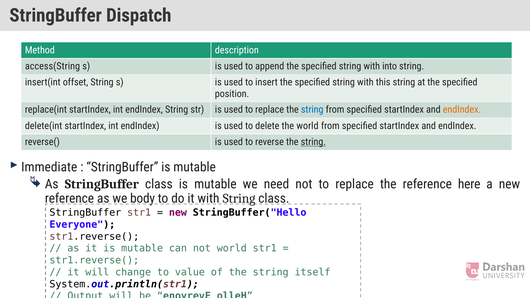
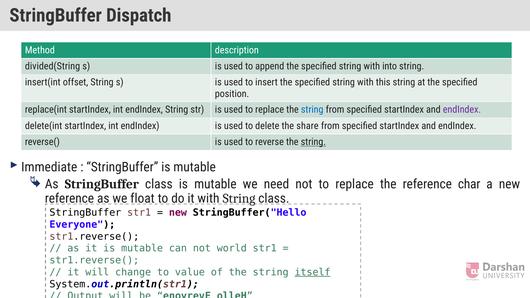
access(String: access(String -> divided(String
endIndex at (462, 110) colour: orange -> purple
the world: world -> share
here: here -> char
body: body -> float
itself underline: none -> present
